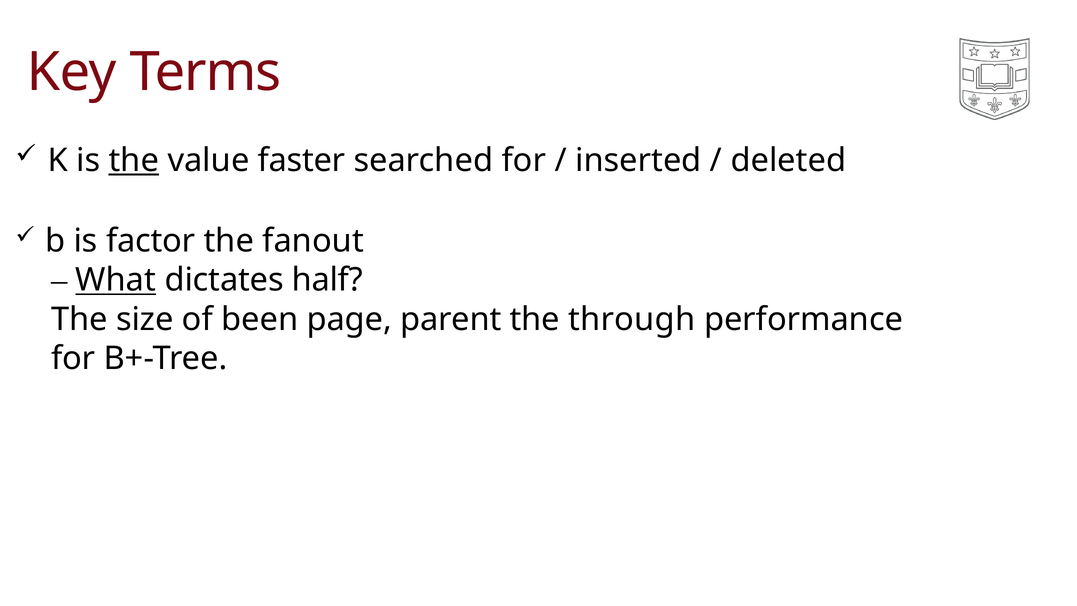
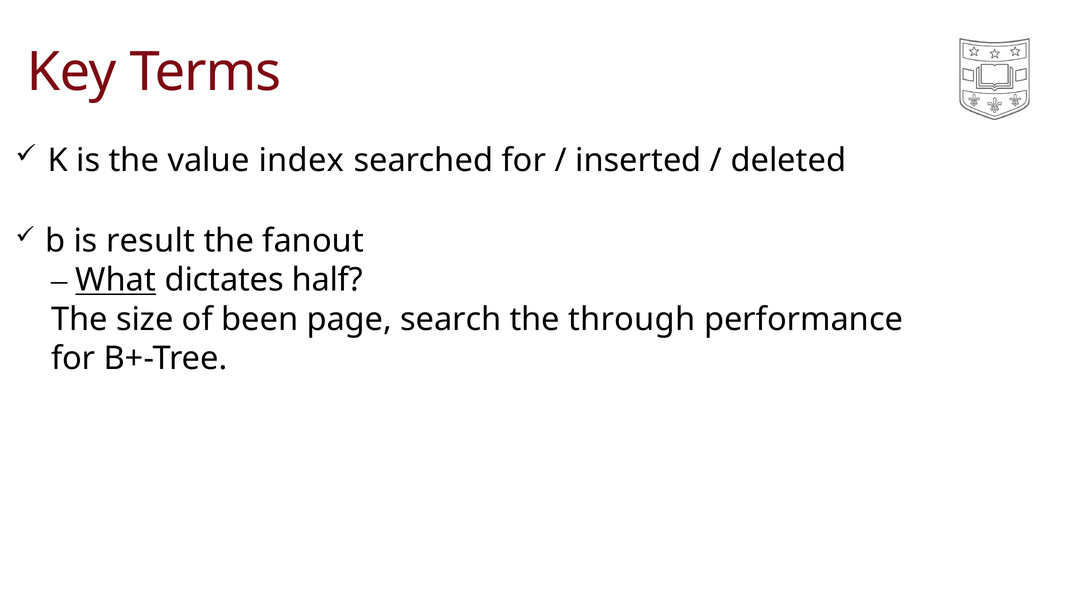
the at (134, 160) underline: present -> none
faster: faster -> index
factor: factor -> result
parent: parent -> search
